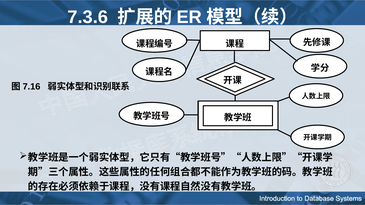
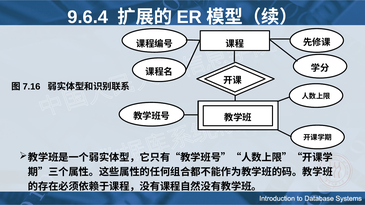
7.3.6: 7.3.6 -> 9.6.4
